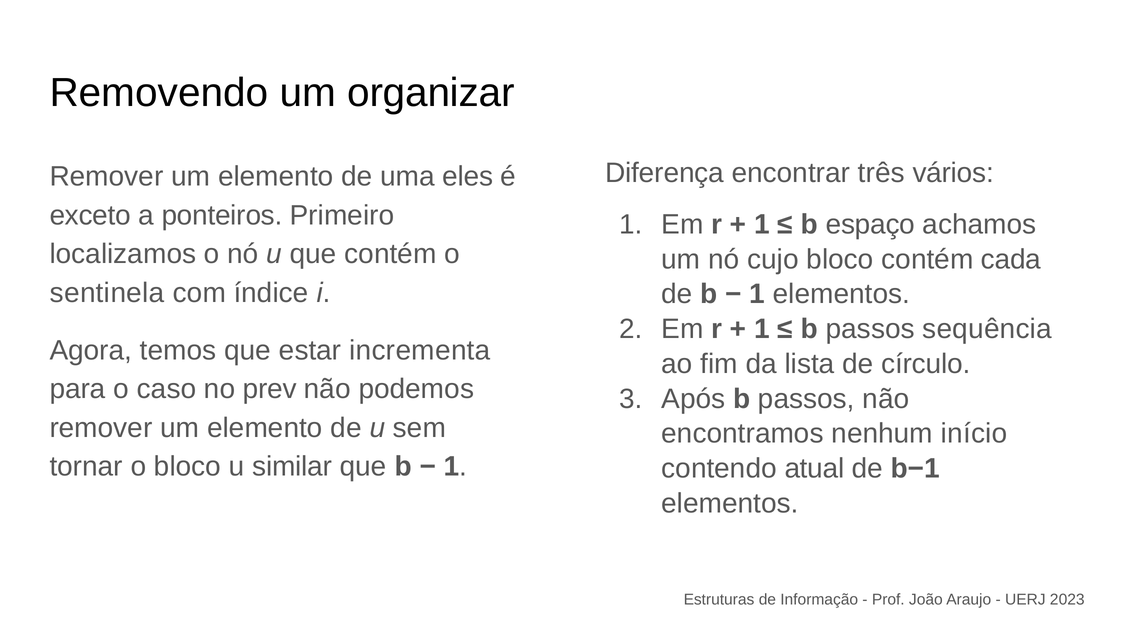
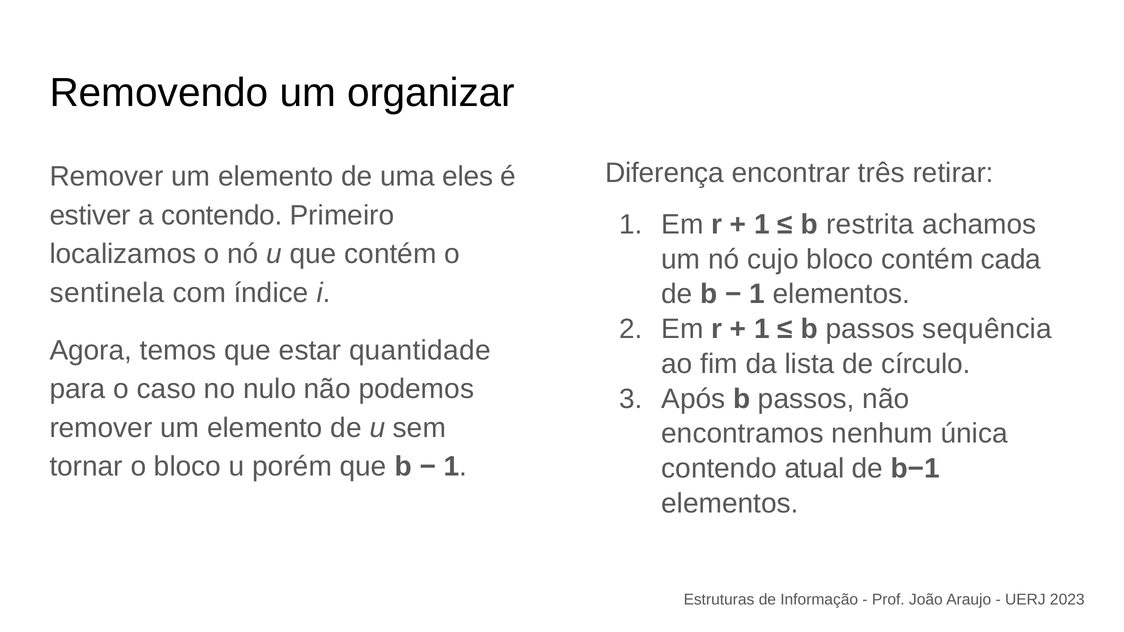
vários: vários -> retirar
exceto: exceto -> estiver
a ponteiros: ponteiros -> contendo
espaço: espaço -> restrita
incrementa: incrementa -> quantidade
prev: prev -> nulo
início: início -> única
similar: similar -> porém
